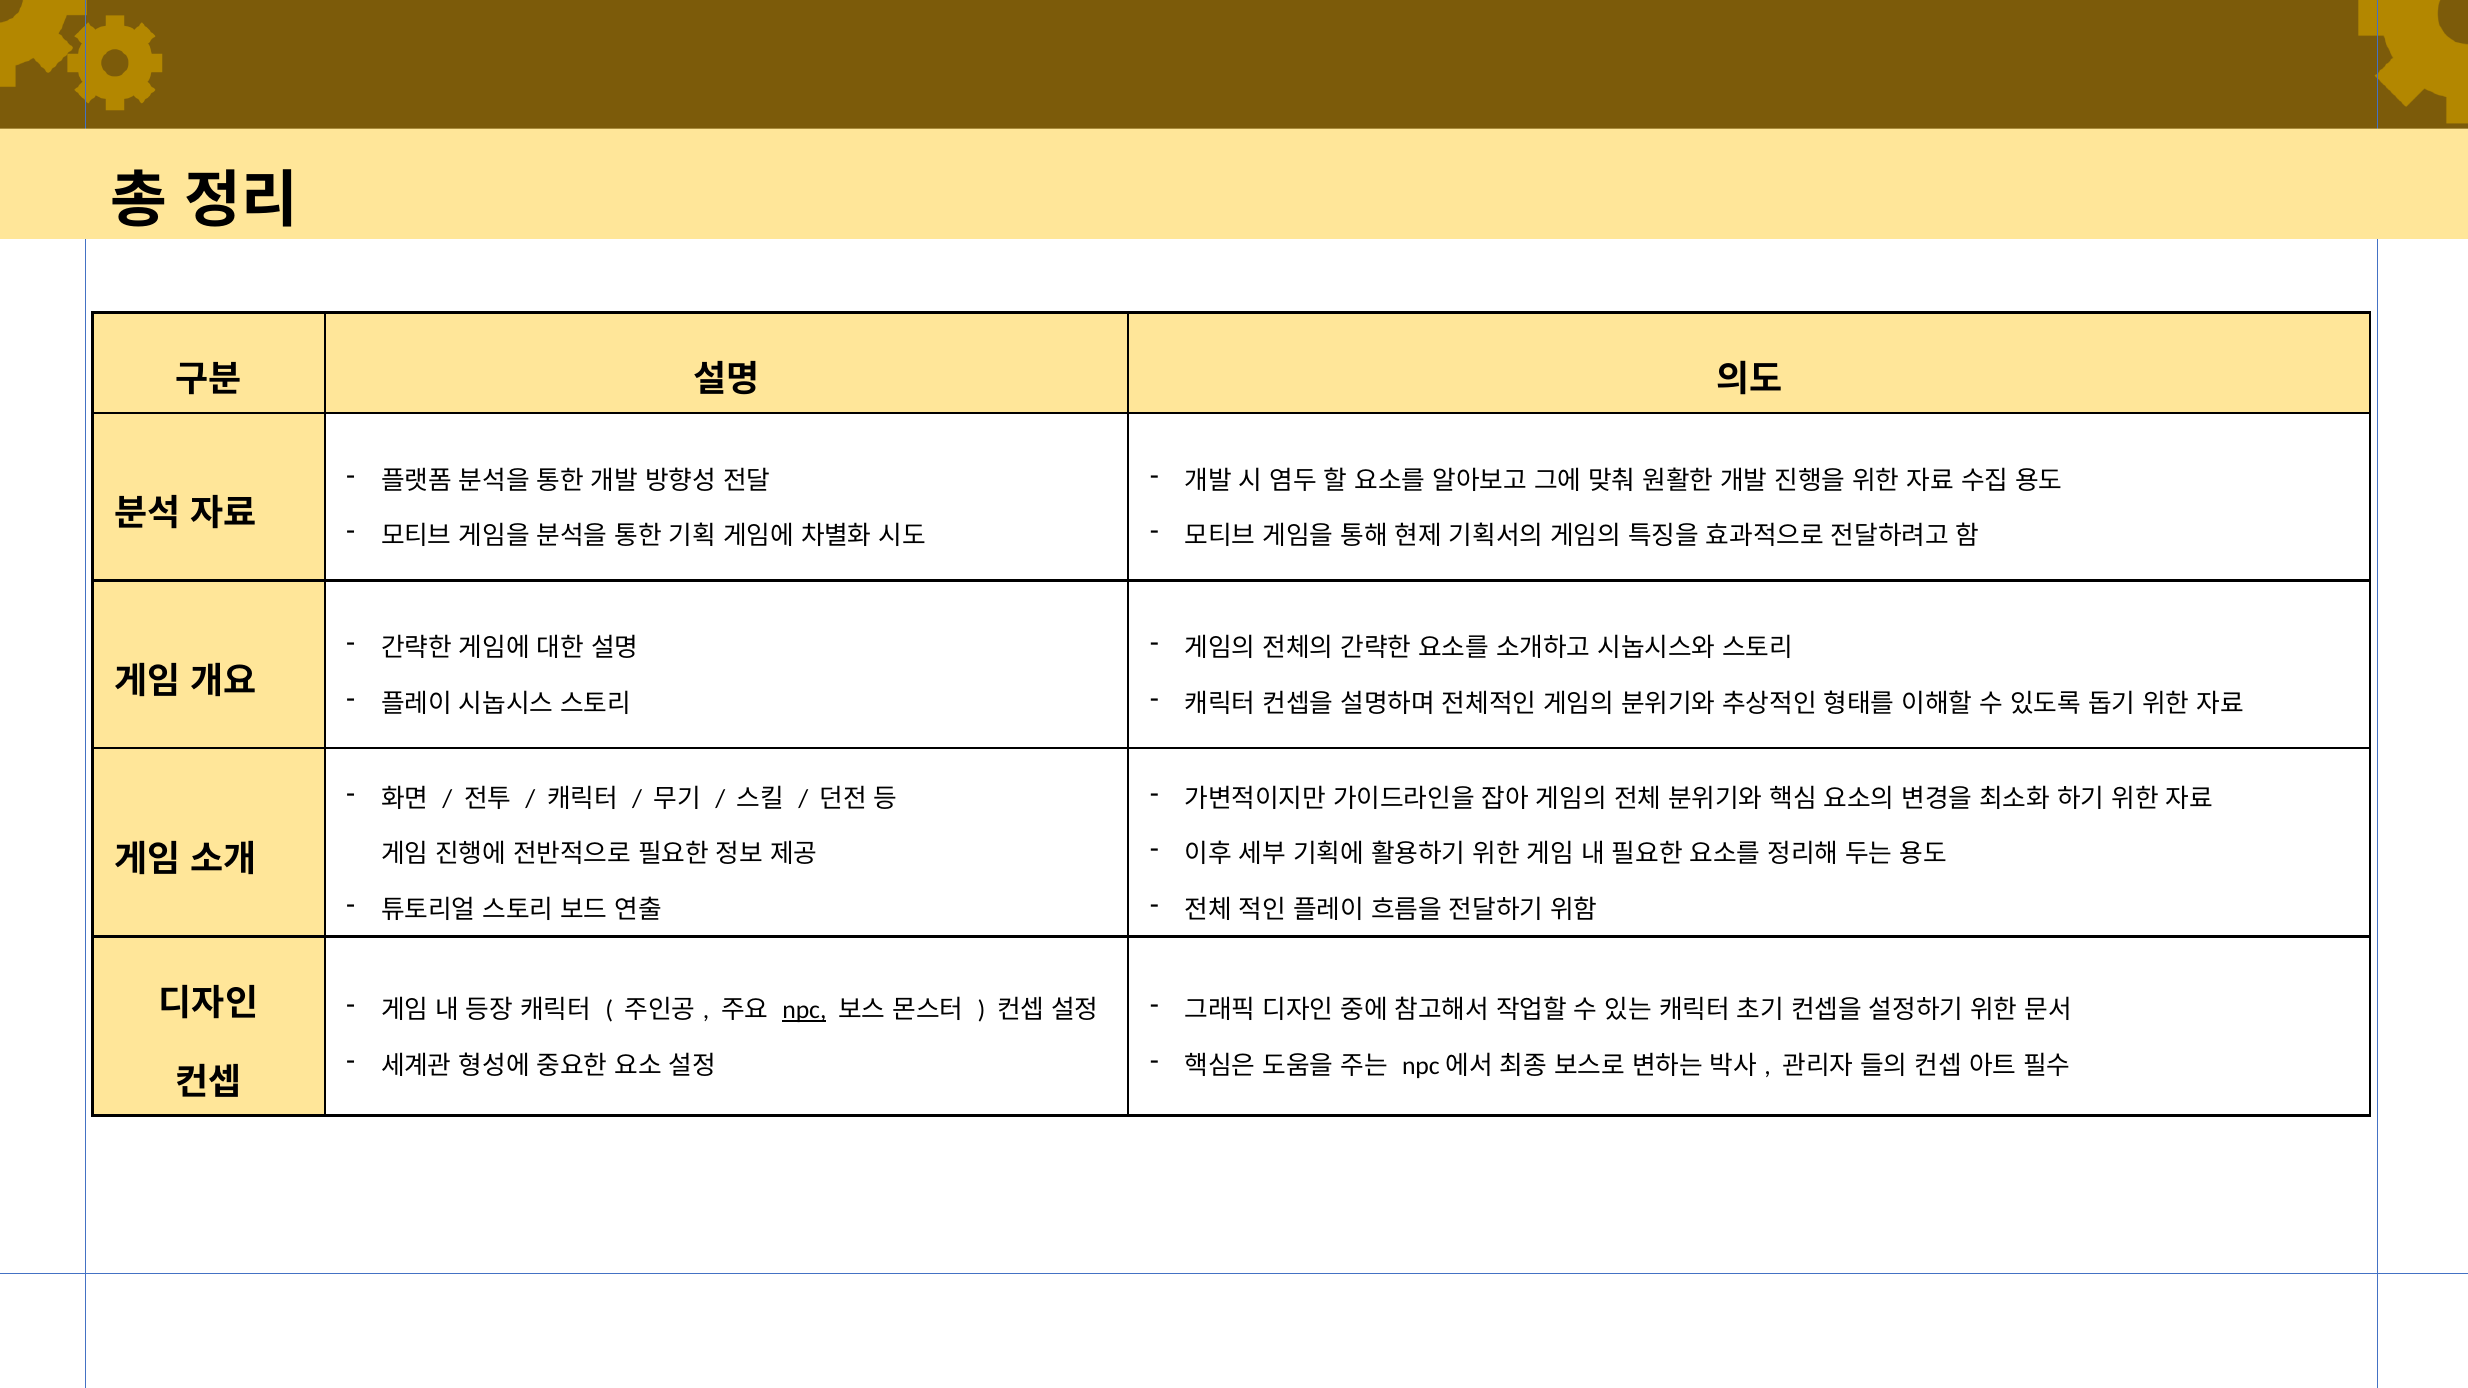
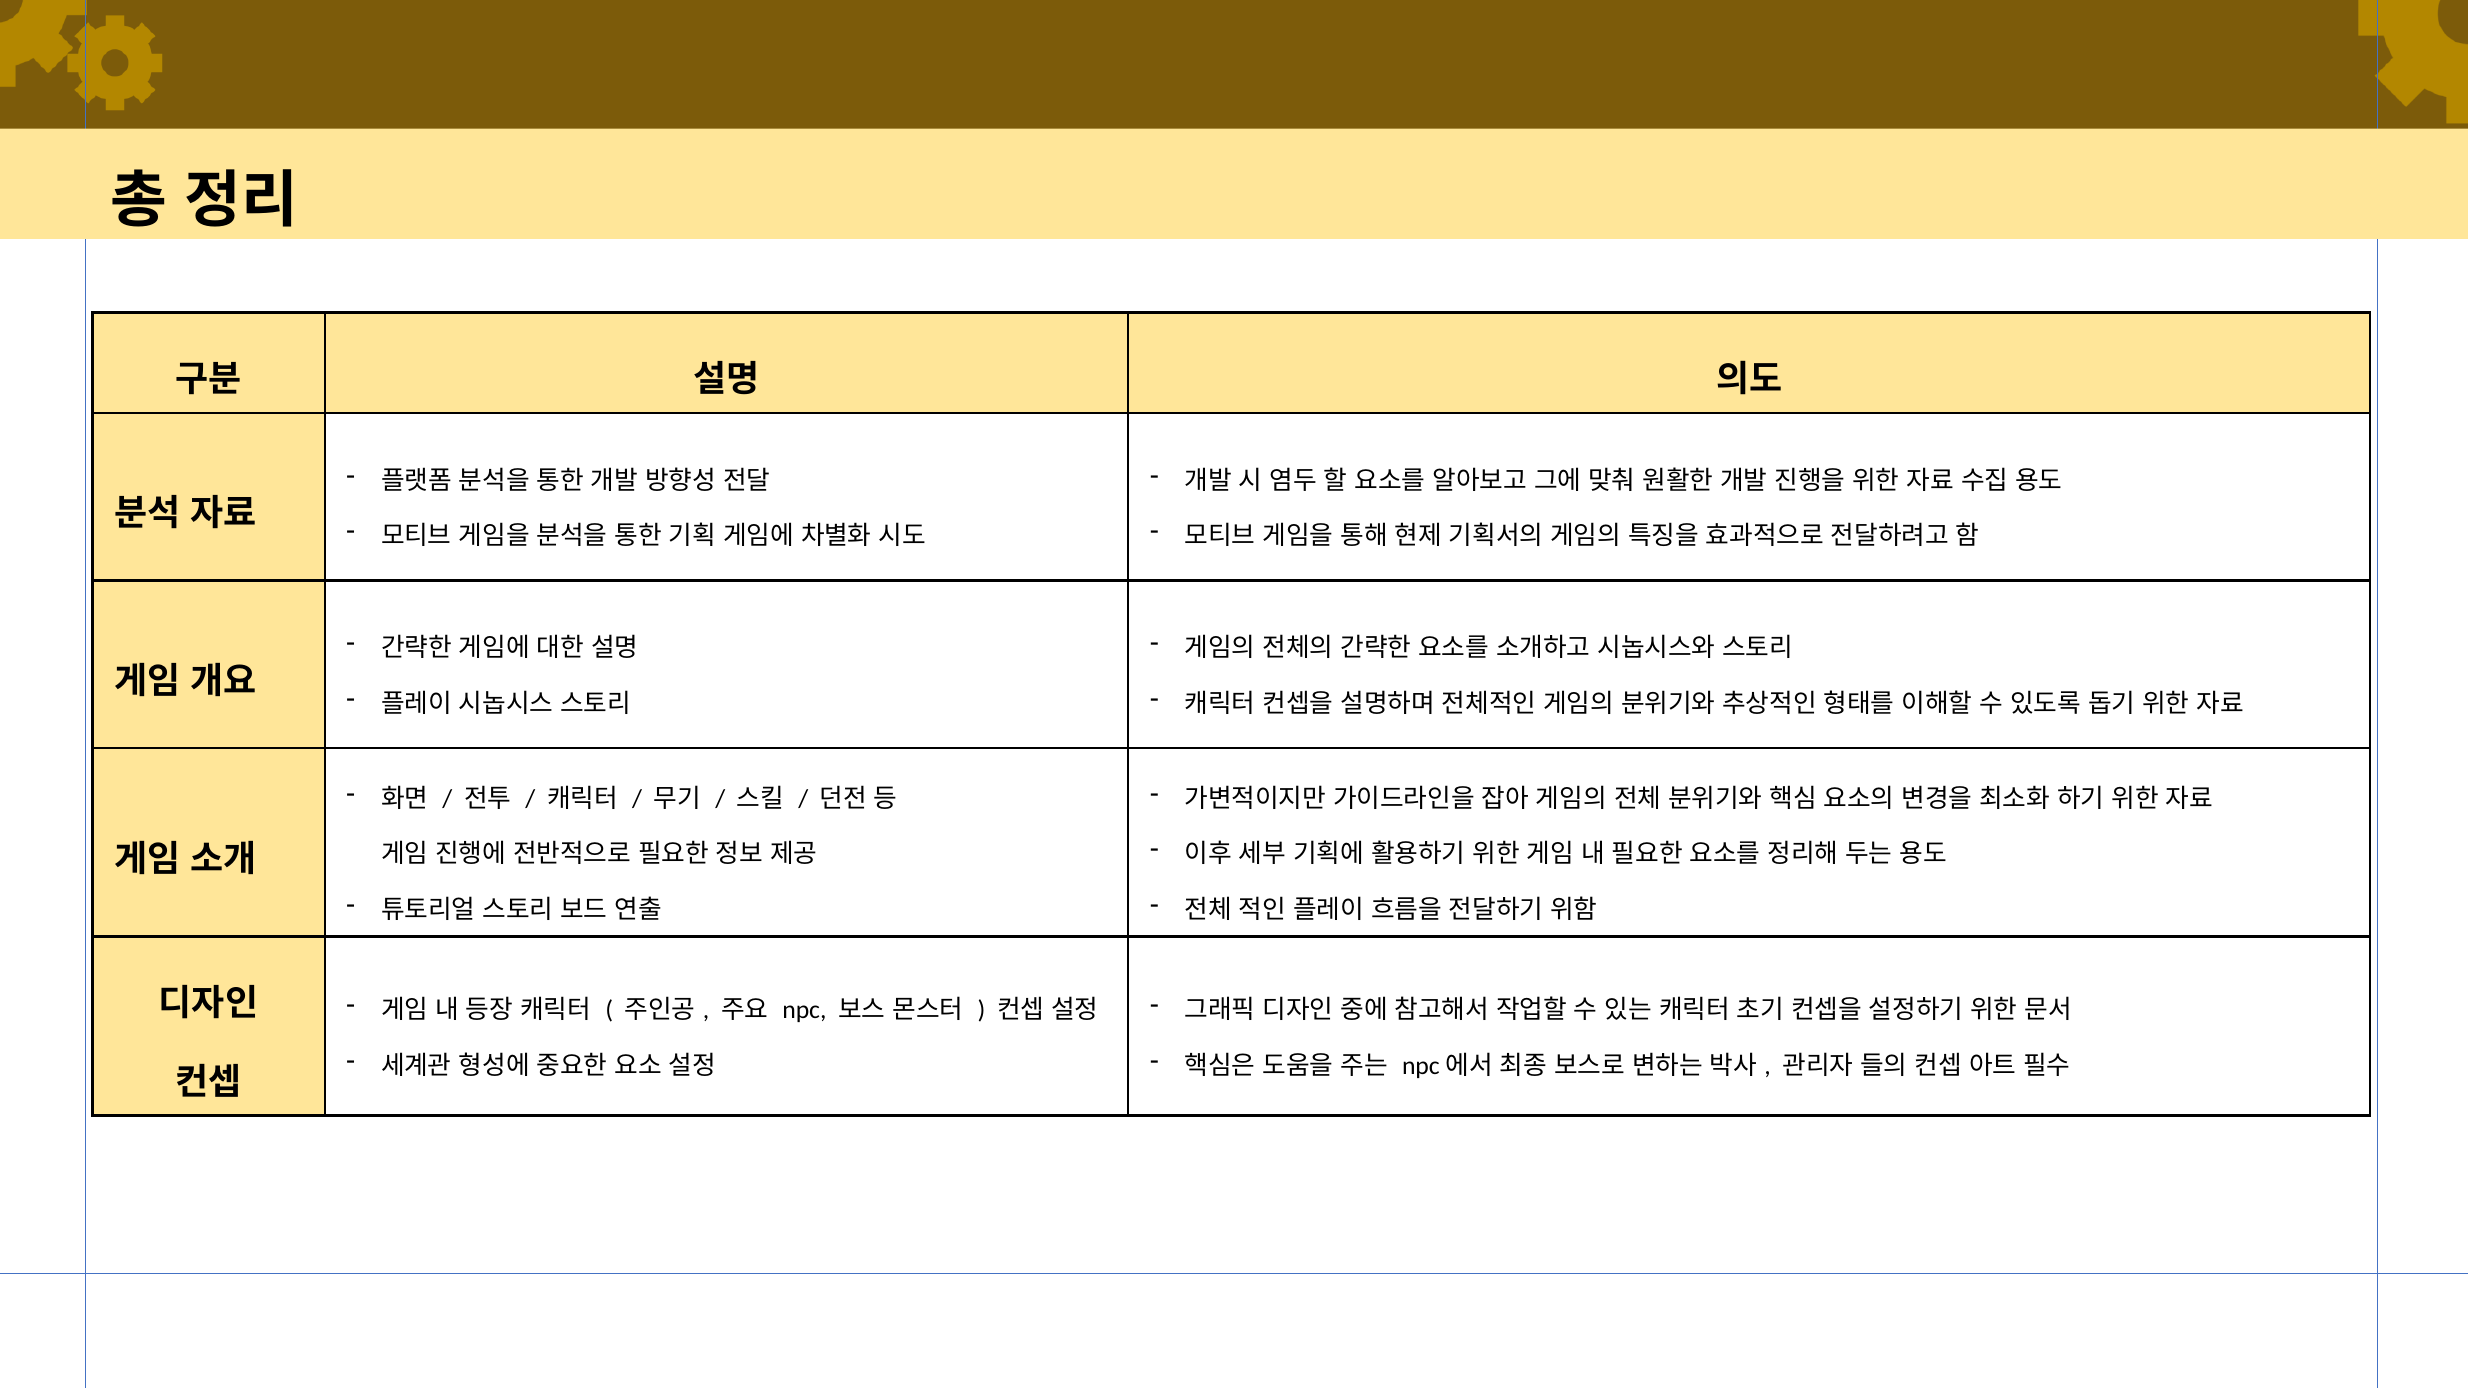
npc underline: present -> none
